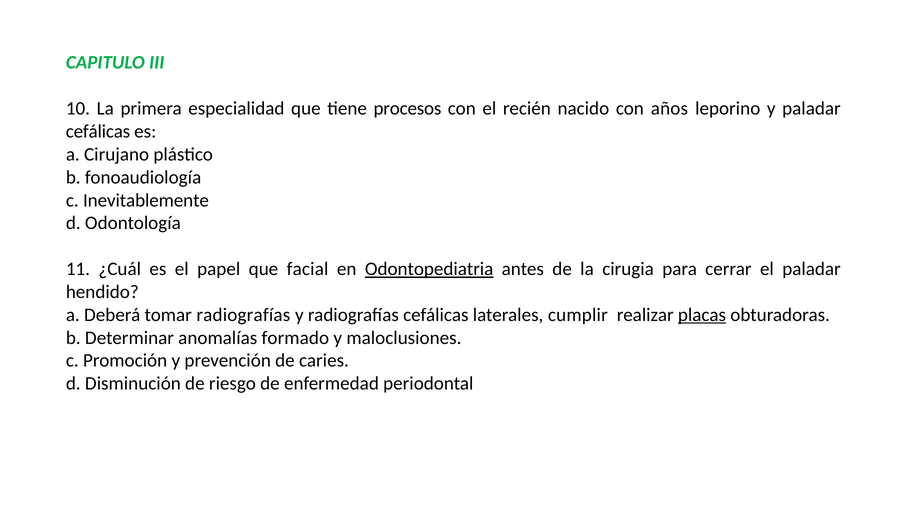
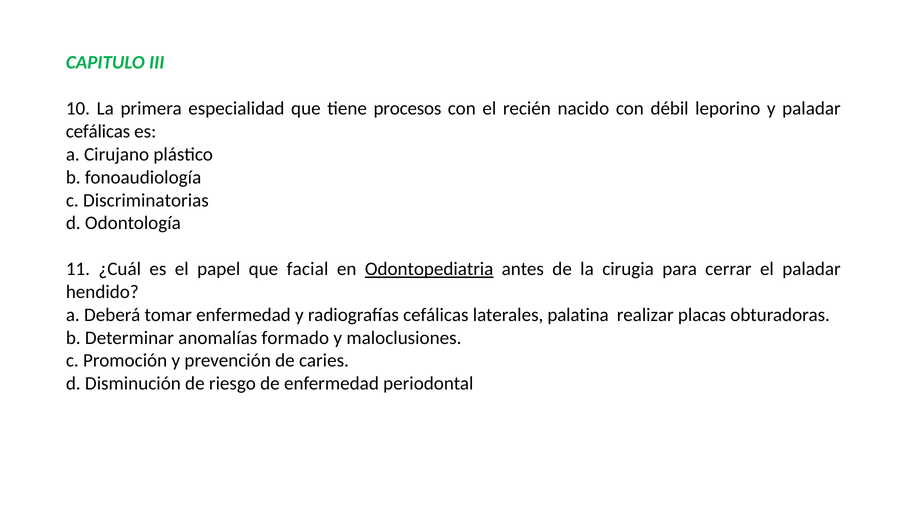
años: años -> débil
Inevitablemente: Inevitablemente -> Discriminatorias
tomar radiografías: radiografías -> enfermedad
cumplir: cumplir -> palatina
placas underline: present -> none
